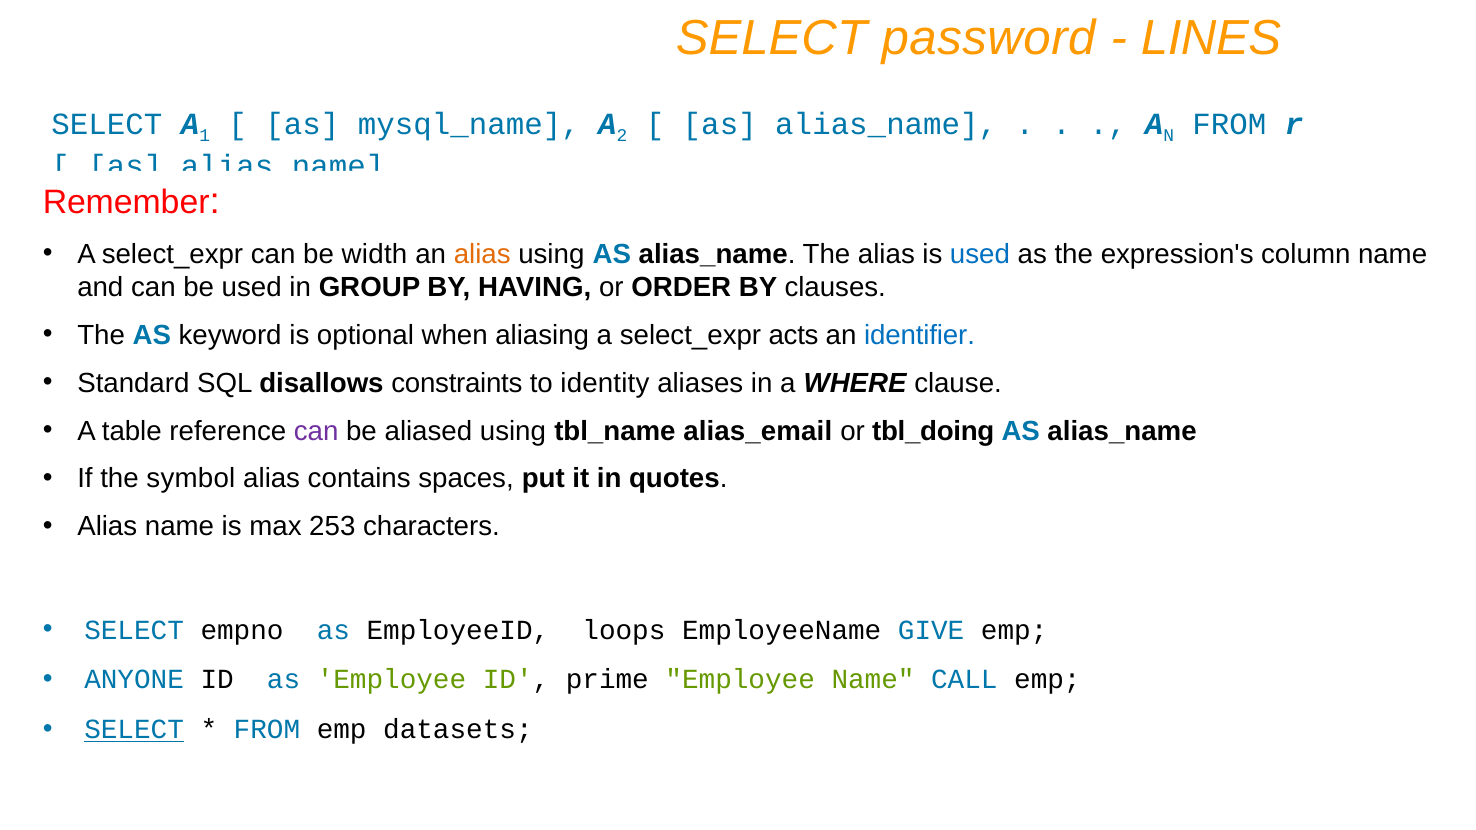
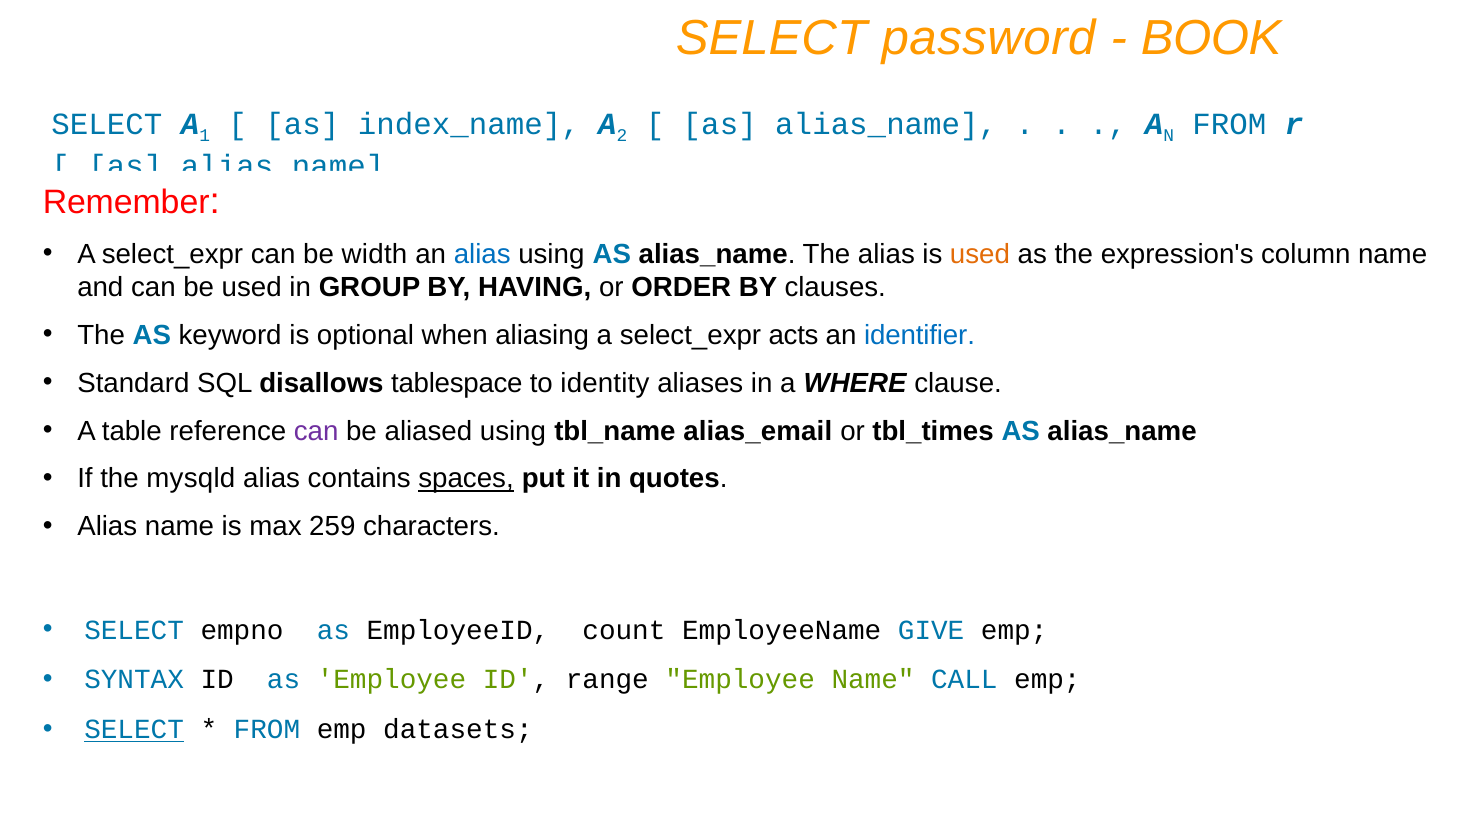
LINES: LINES -> BOOK
mysql_name: mysql_name -> index_name
alias at (482, 254) colour: orange -> blue
used at (980, 254) colour: blue -> orange
constraints: constraints -> tablespace
tbl_doing: tbl_doing -> tbl_times
symbol: symbol -> mysqld
spaces underline: none -> present
253: 253 -> 259
loops: loops -> count
ANYONE: ANYONE -> SYNTAX
prime: prime -> range
